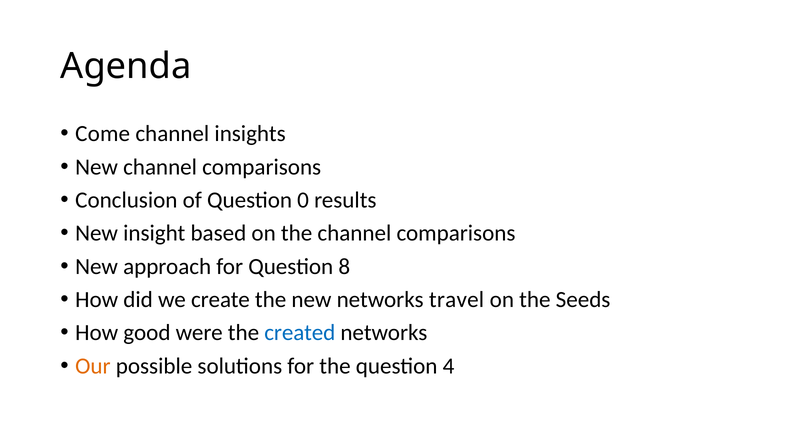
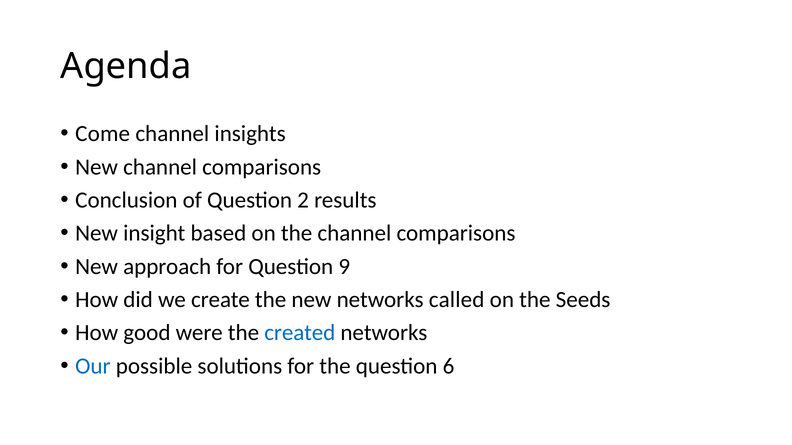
0: 0 -> 2
8: 8 -> 9
travel: travel -> called
Our colour: orange -> blue
4: 4 -> 6
